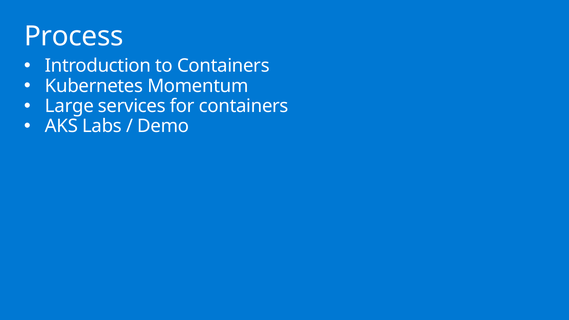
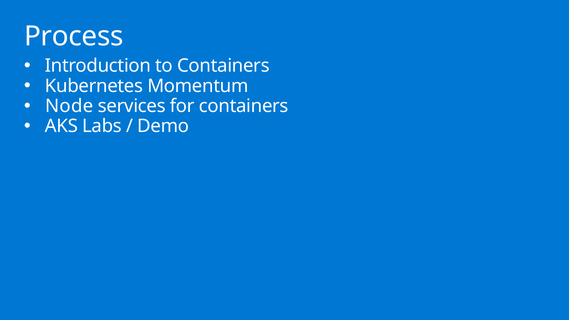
Large: Large -> Node
